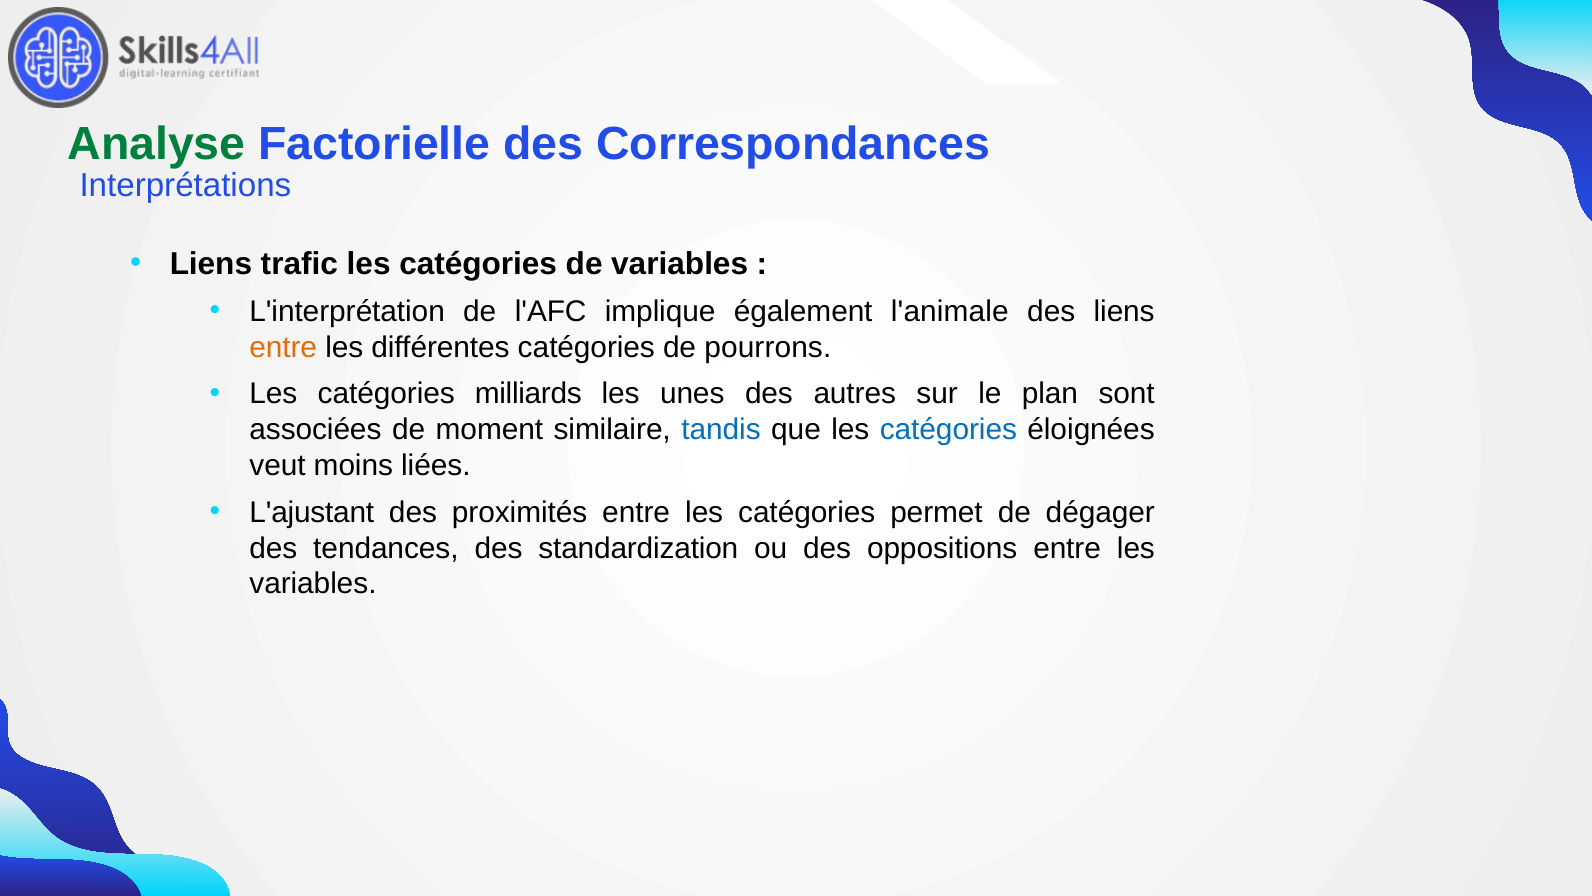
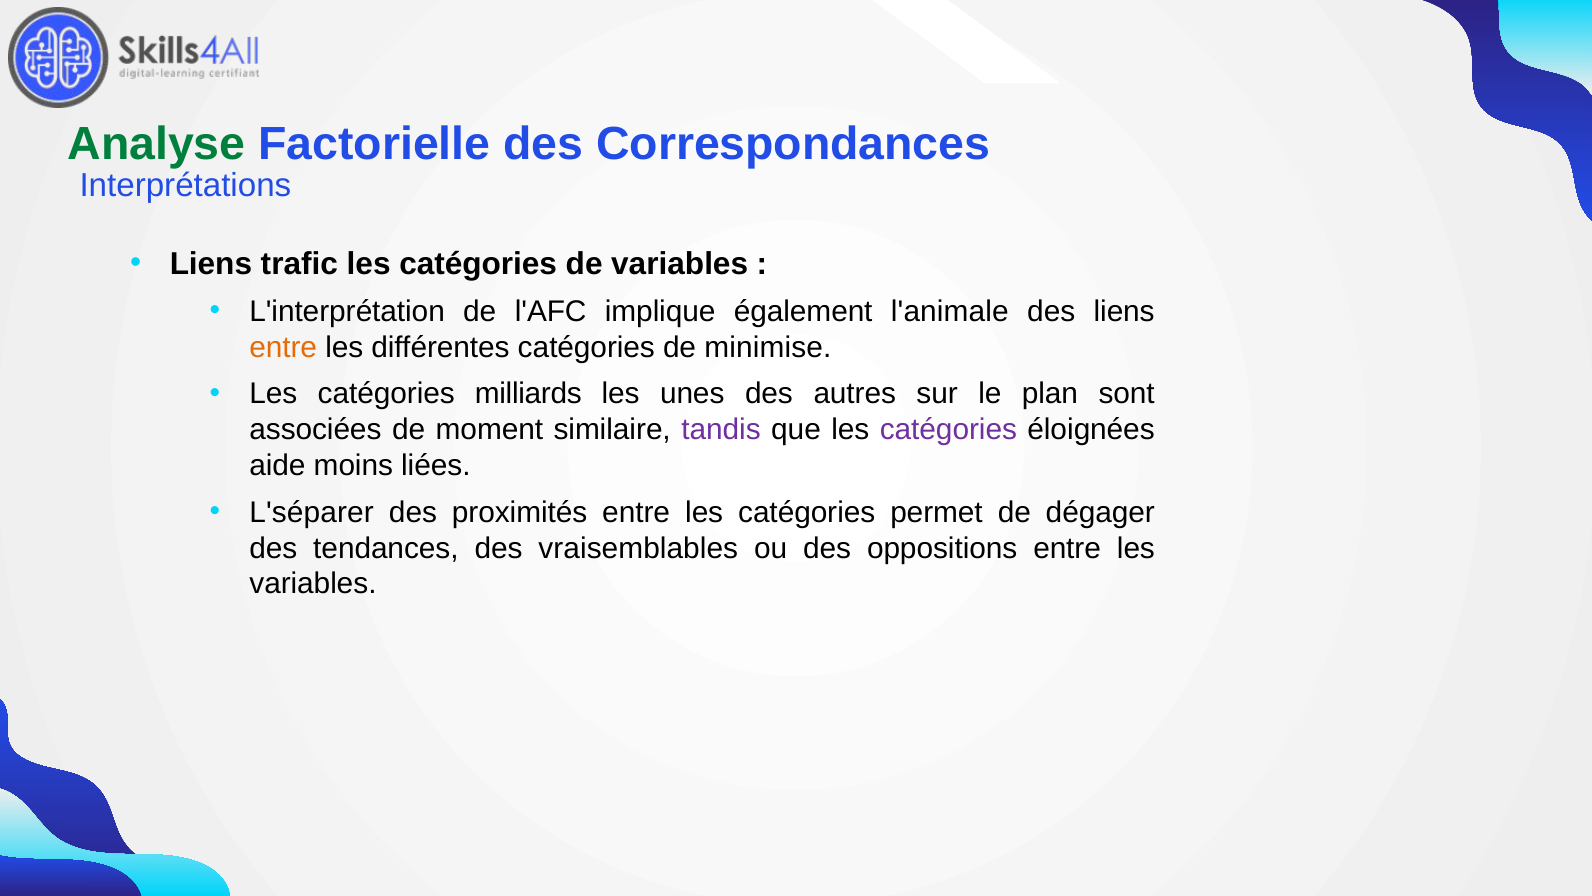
pourrons: pourrons -> minimise
tandis colour: blue -> purple
catégories at (948, 430) colour: blue -> purple
veut: veut -> aide
L'ajustant: L'ajustant -> L'séparer
standardization: standardization -> vraisemblables
